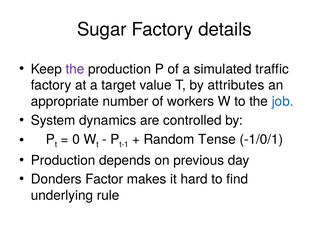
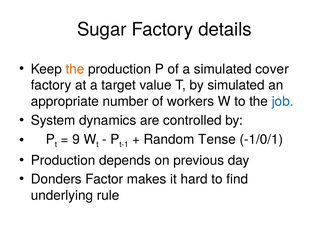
the at (75, 69) colour: purple -> orange
traffic: traffic -> cover
by attributes: attributes -> simulated
0: 0 -> 9
